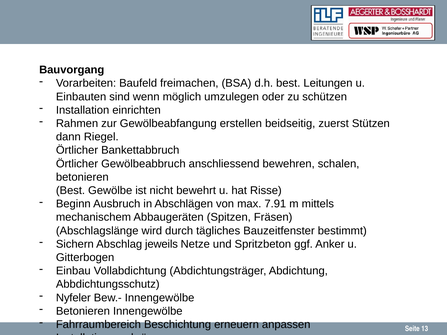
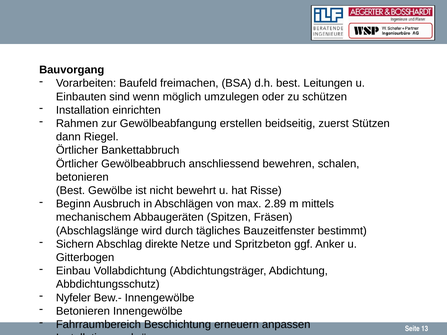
7.91: 7.91 -> 2.89
jeweils: jeweils -> direkte
